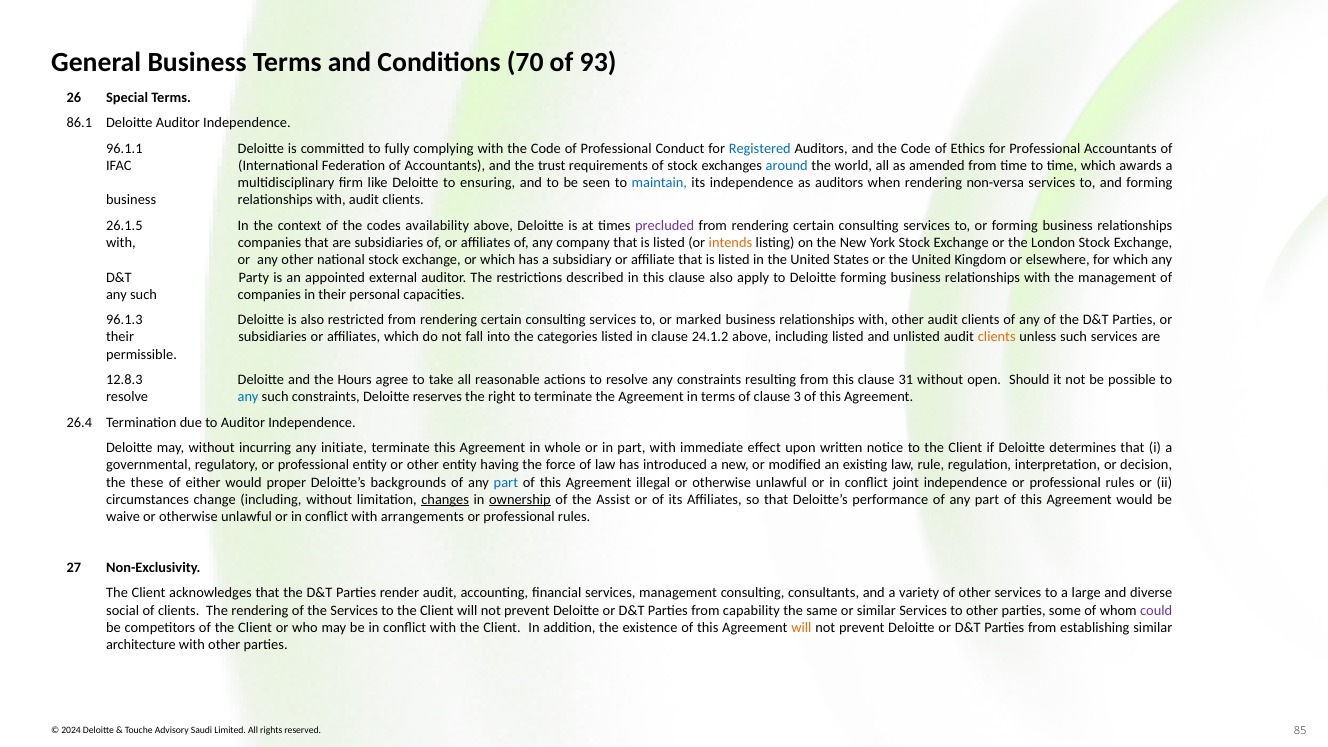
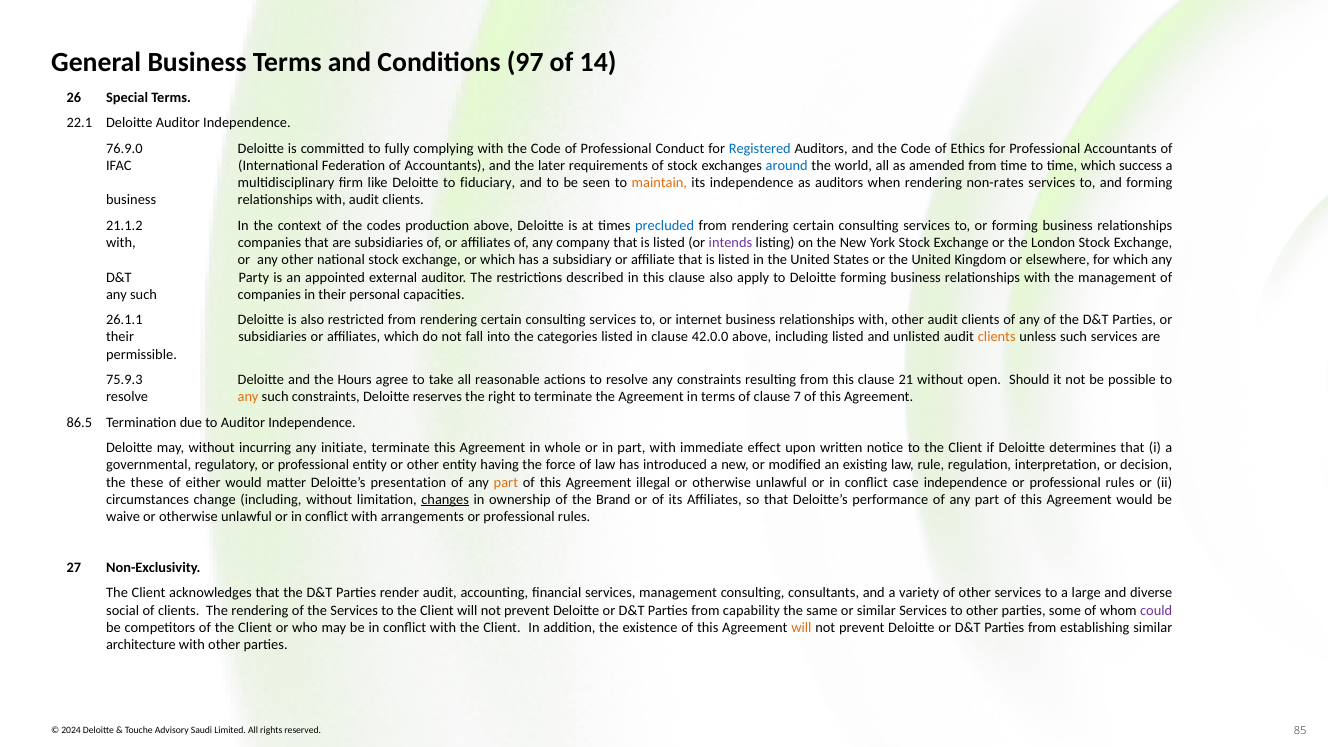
70: 70 -> 97
93: 93 -> 14
86.1: 86.1 -> 22.1
96.1.1: 96.1.1 -> 76.9.0
trust: trust -> later
awards: awards -> success
ensuring: ensuring -> fiduciary
maintain colour: blue -> orange
non-versa: non-versa -> non-rates
26.1.5: 26.1.5 -> 21.1.2
availability: availability -> production
precluded colour: purple -> blue
intends colour: orange -> purple
96.1.3: 96.1.3 -> 26.1.1
marked: marked -> internet
24.1.2: 24.1.2 -> 42.0.0
12.8.3: 12.8.3 -> 75.9.3
31: 31 -> 21
any at (248, 397) colour: blue -> orange
3: 3 -> 7
26.4: 26.4 -> 86.5
proper: proper -> matter
backgrounds: backgrounds -> presentation
part at (506, 482) colour: blue -> orange
joint: joint -> case
ownership underline: present -> none
Assist: Assist -> Brand
